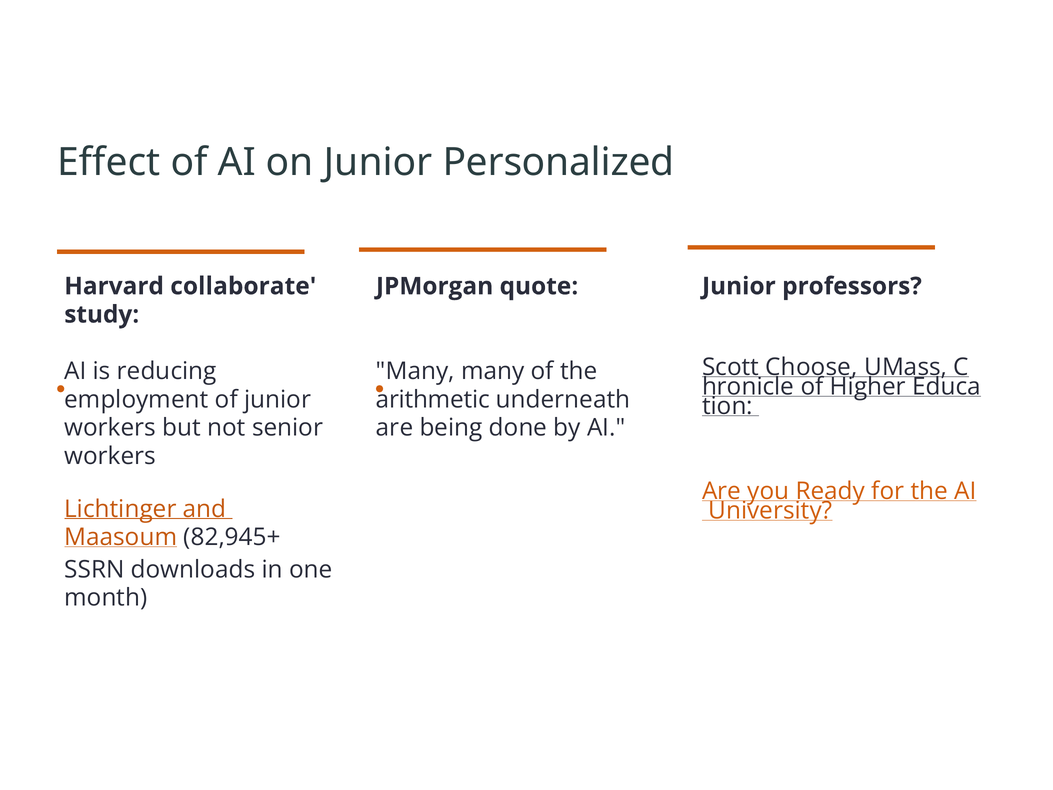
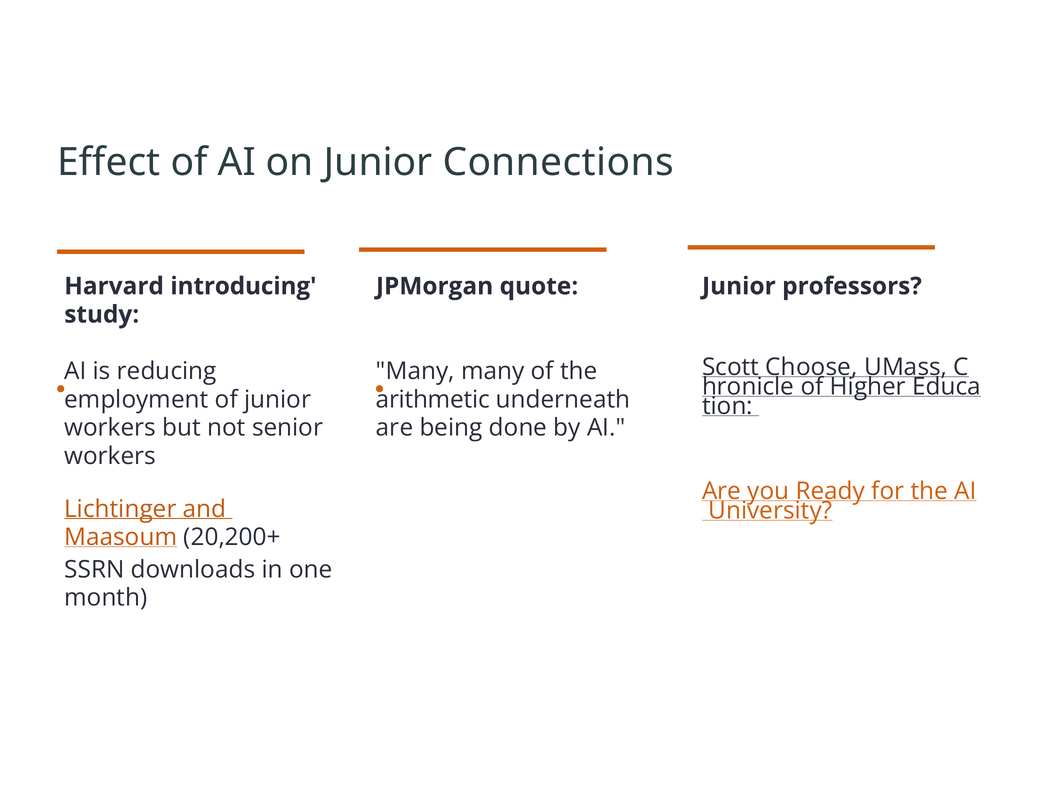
Personalized: Personalized -> Connections
collaborate: collaborate -> introducing
82,945+: 82,945+ -> 20,200+
